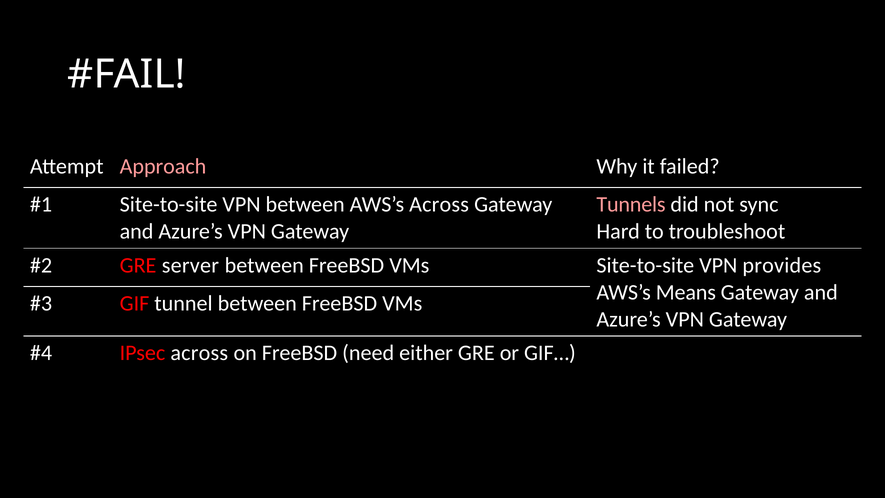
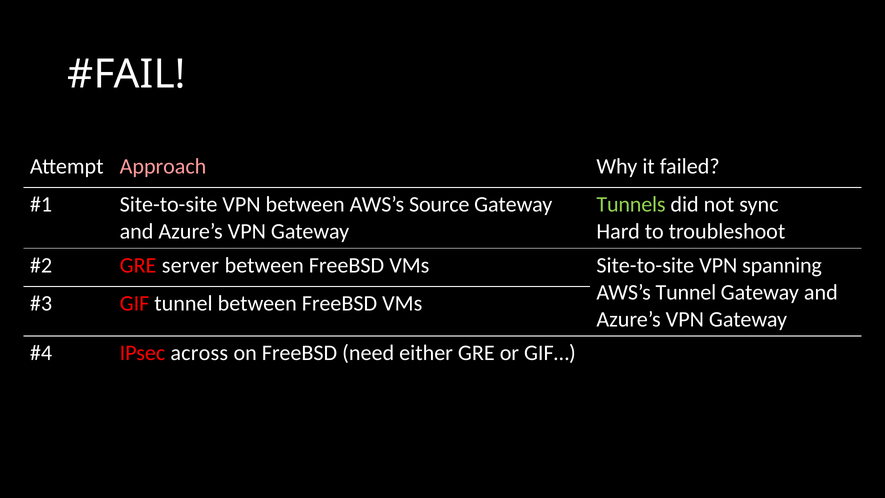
AWS’s Across: Across -> Source
Tunnels colour: pink -> light green
provides: provides -> spanning
AWS’s Means: Means -> Tunnel
